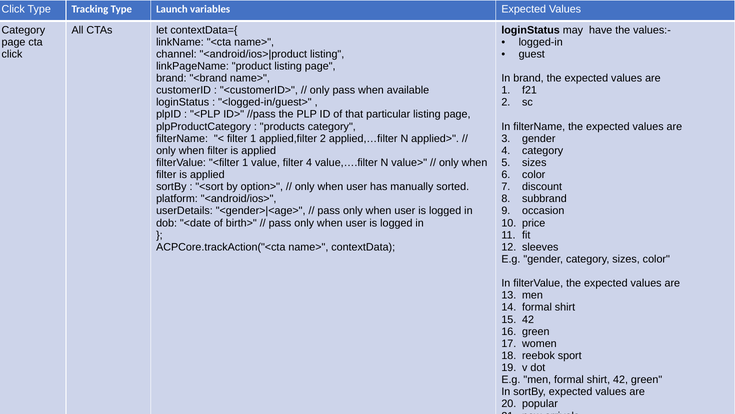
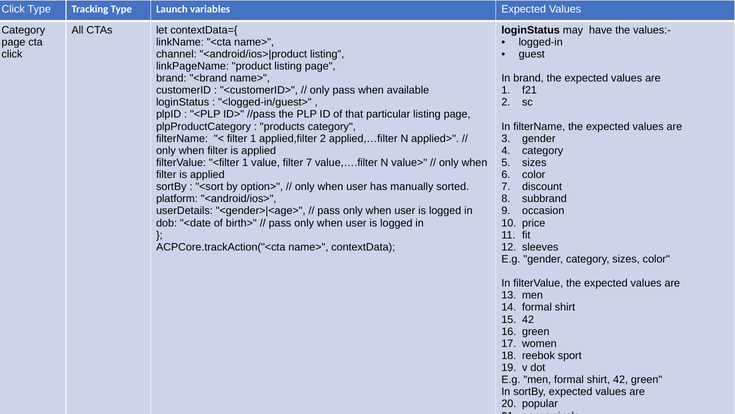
filter 4: 4 -> 7
